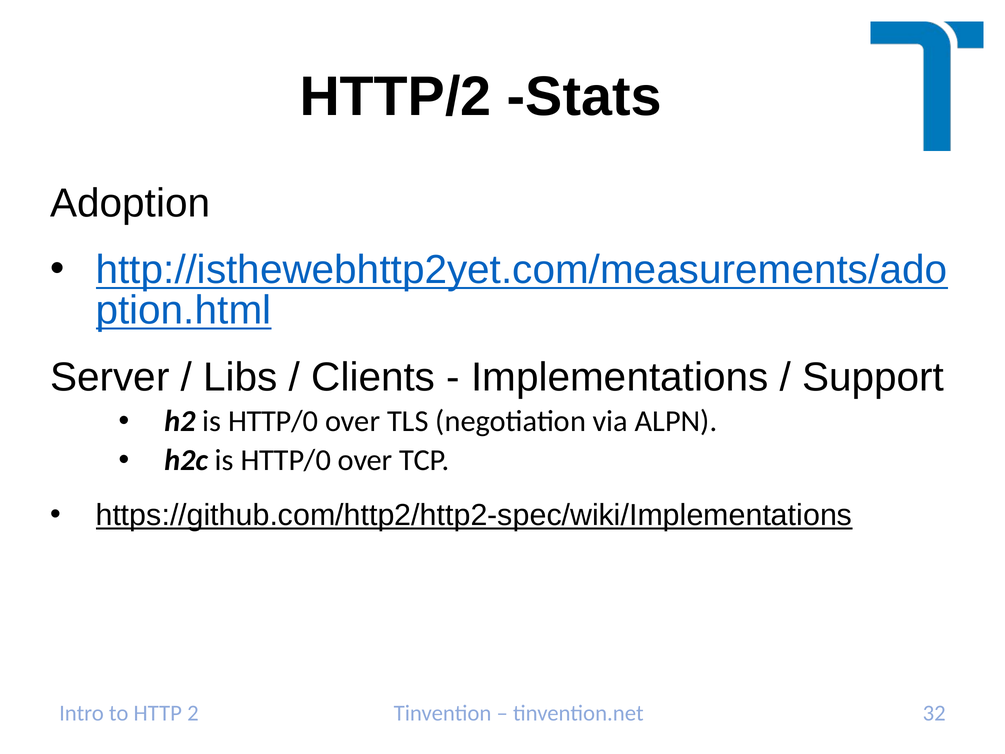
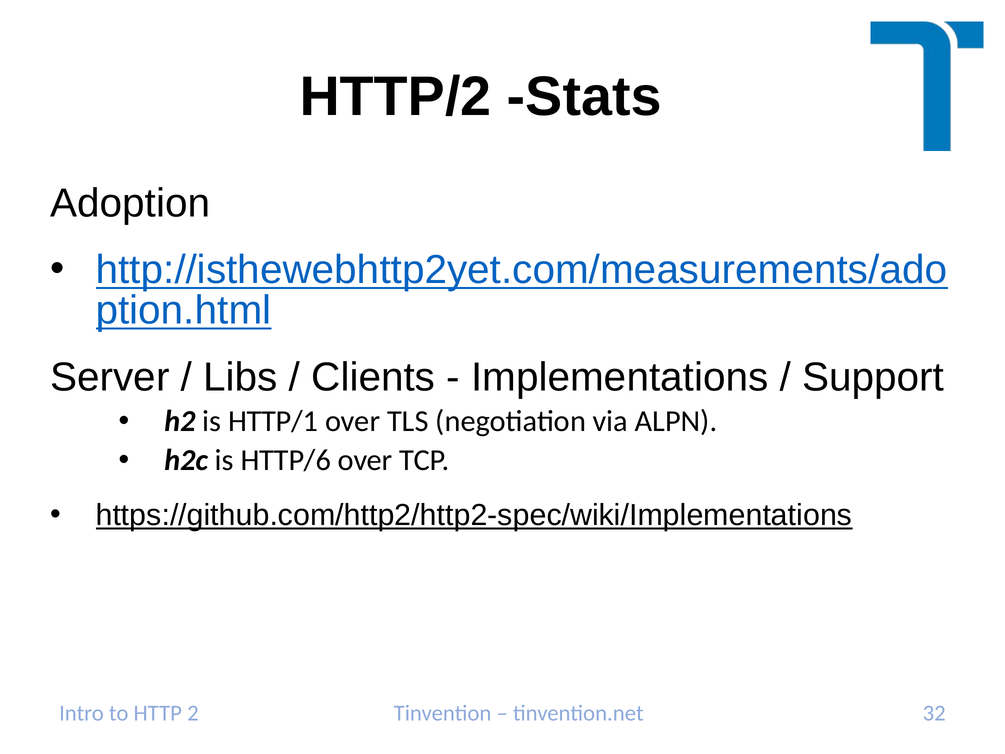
h2 is HTTP/0: HTTP/0 -> HTTP/1
h2c is HTTP/0: HTTP/0 -> HTTP/6
